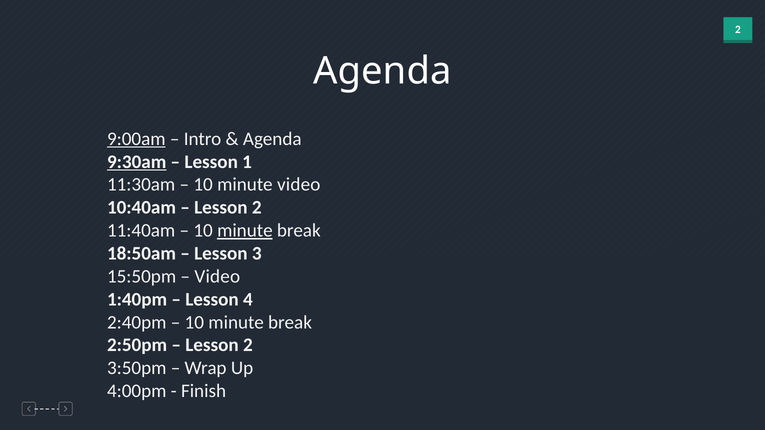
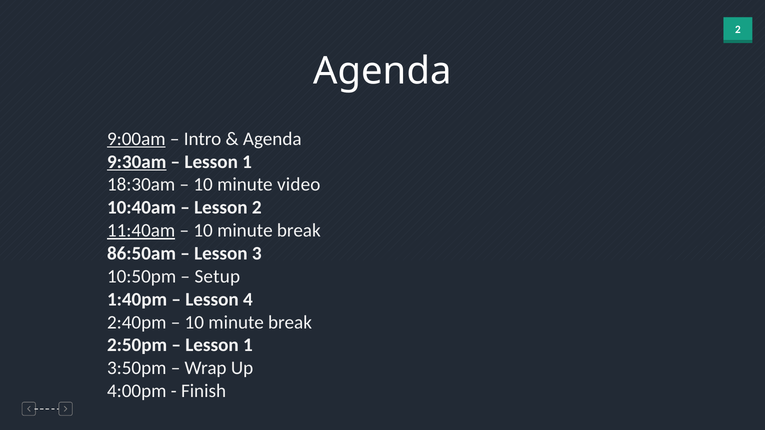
11:30am: 11:30am -> 18:30am
11:40am underline: none -> present
minute at (245, 231) underline: present -> none
18:50am: 18:50am -> 86:50am
15:50pm: 15:50pm -> 10:50pm
Video at (217, 277): Video -> Setup
2 at (248, 345): 2 -> 1
